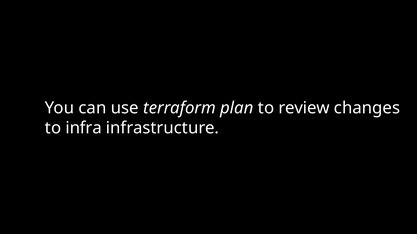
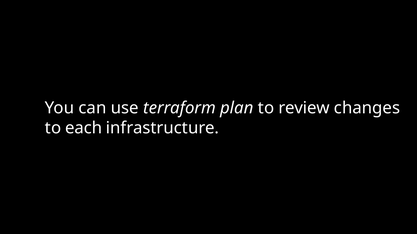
infra: infra -> each
